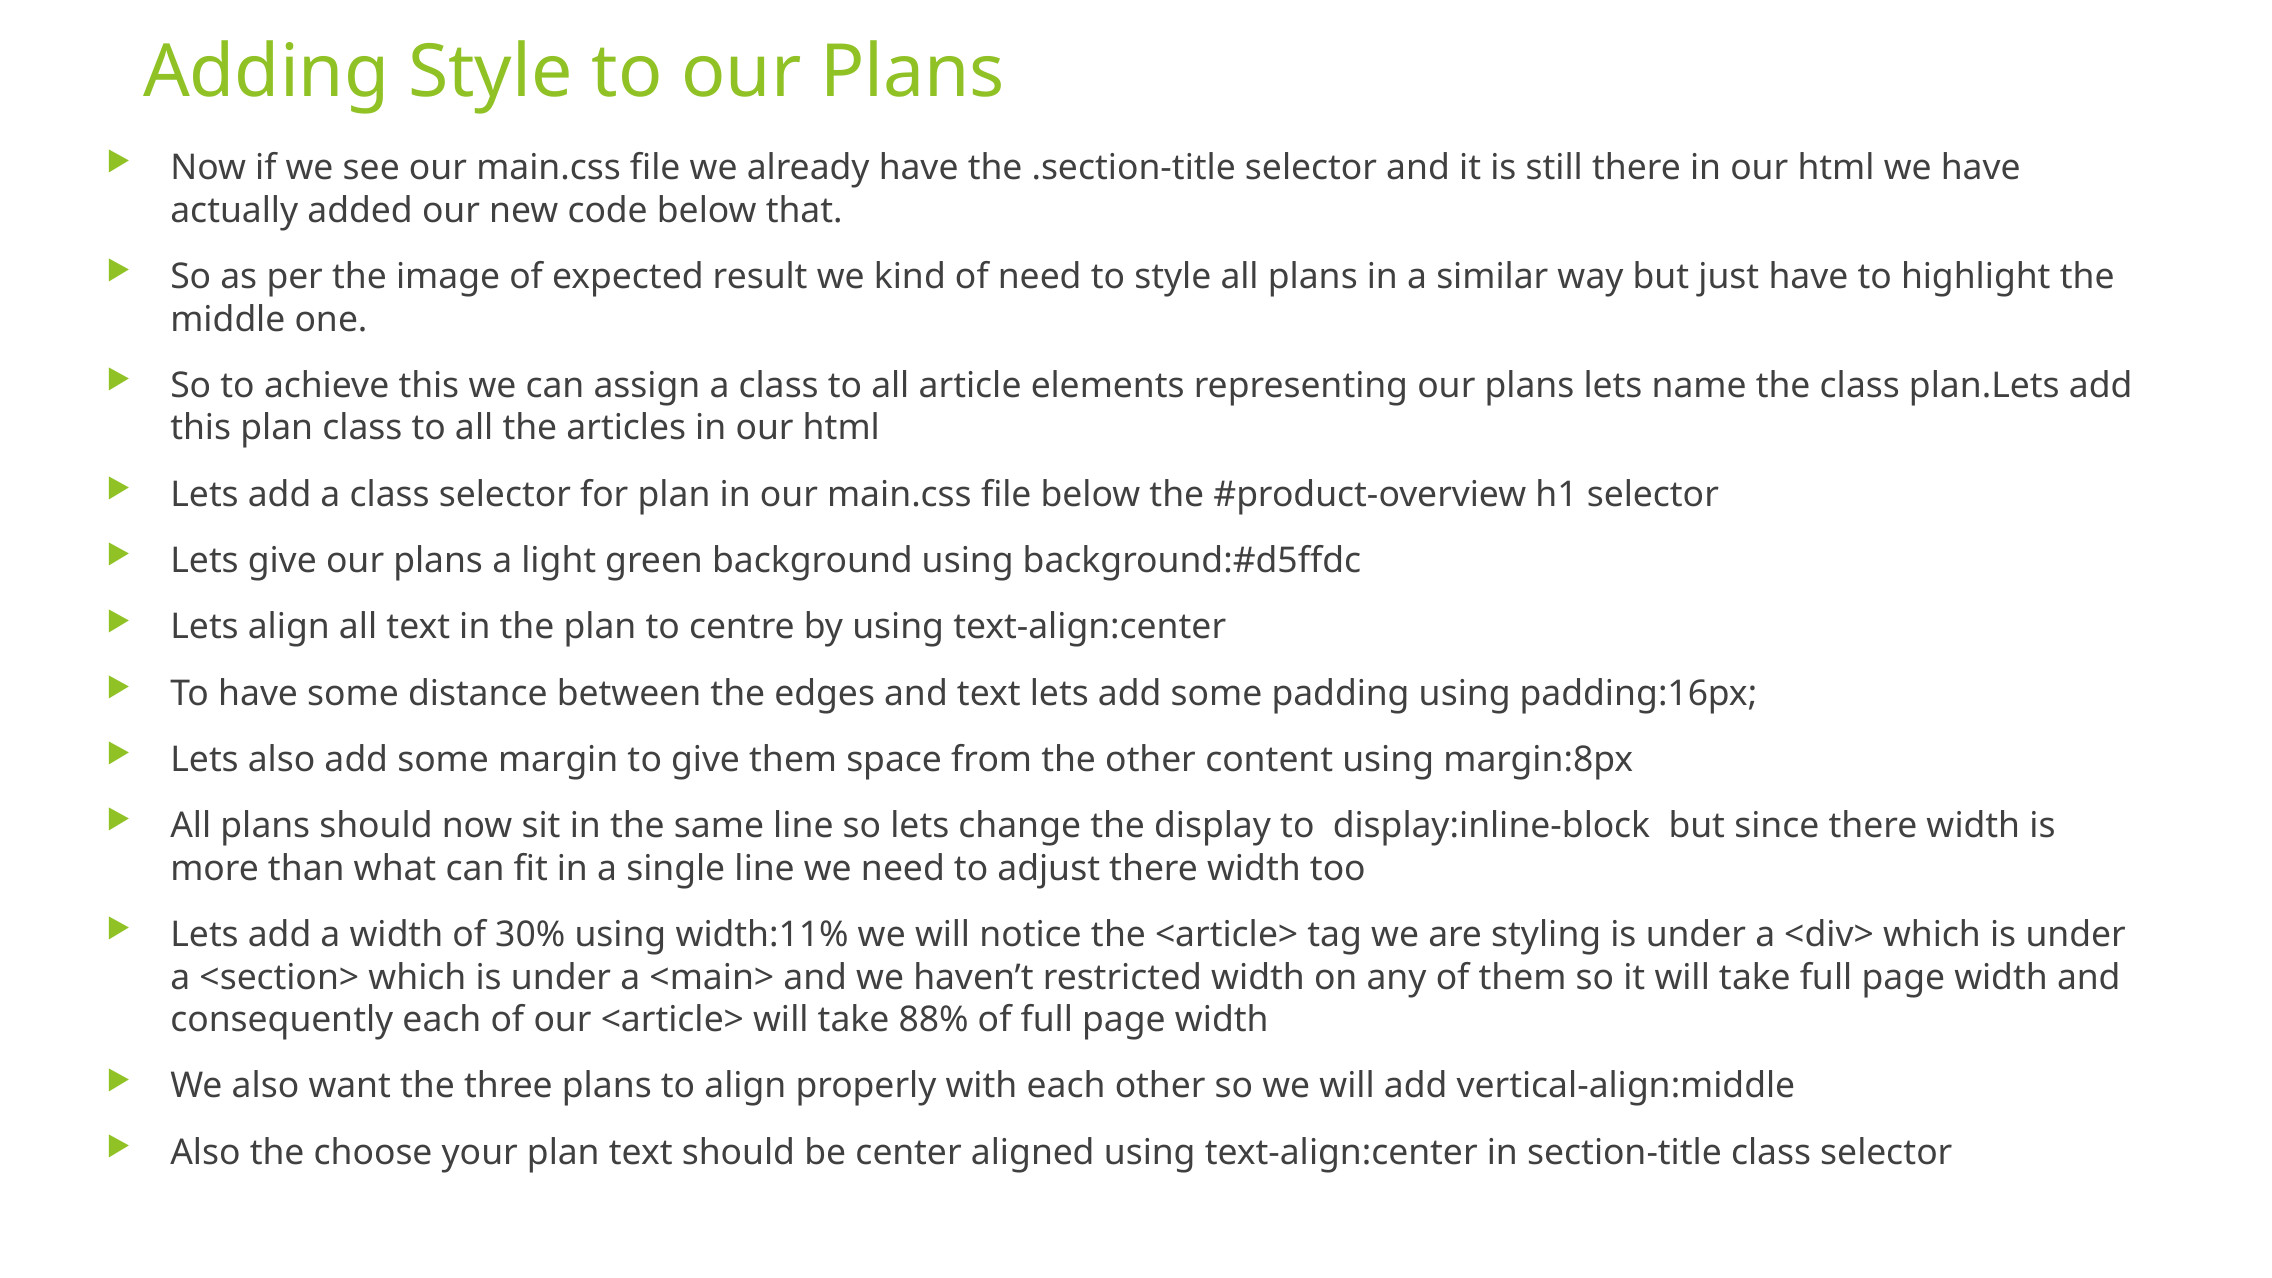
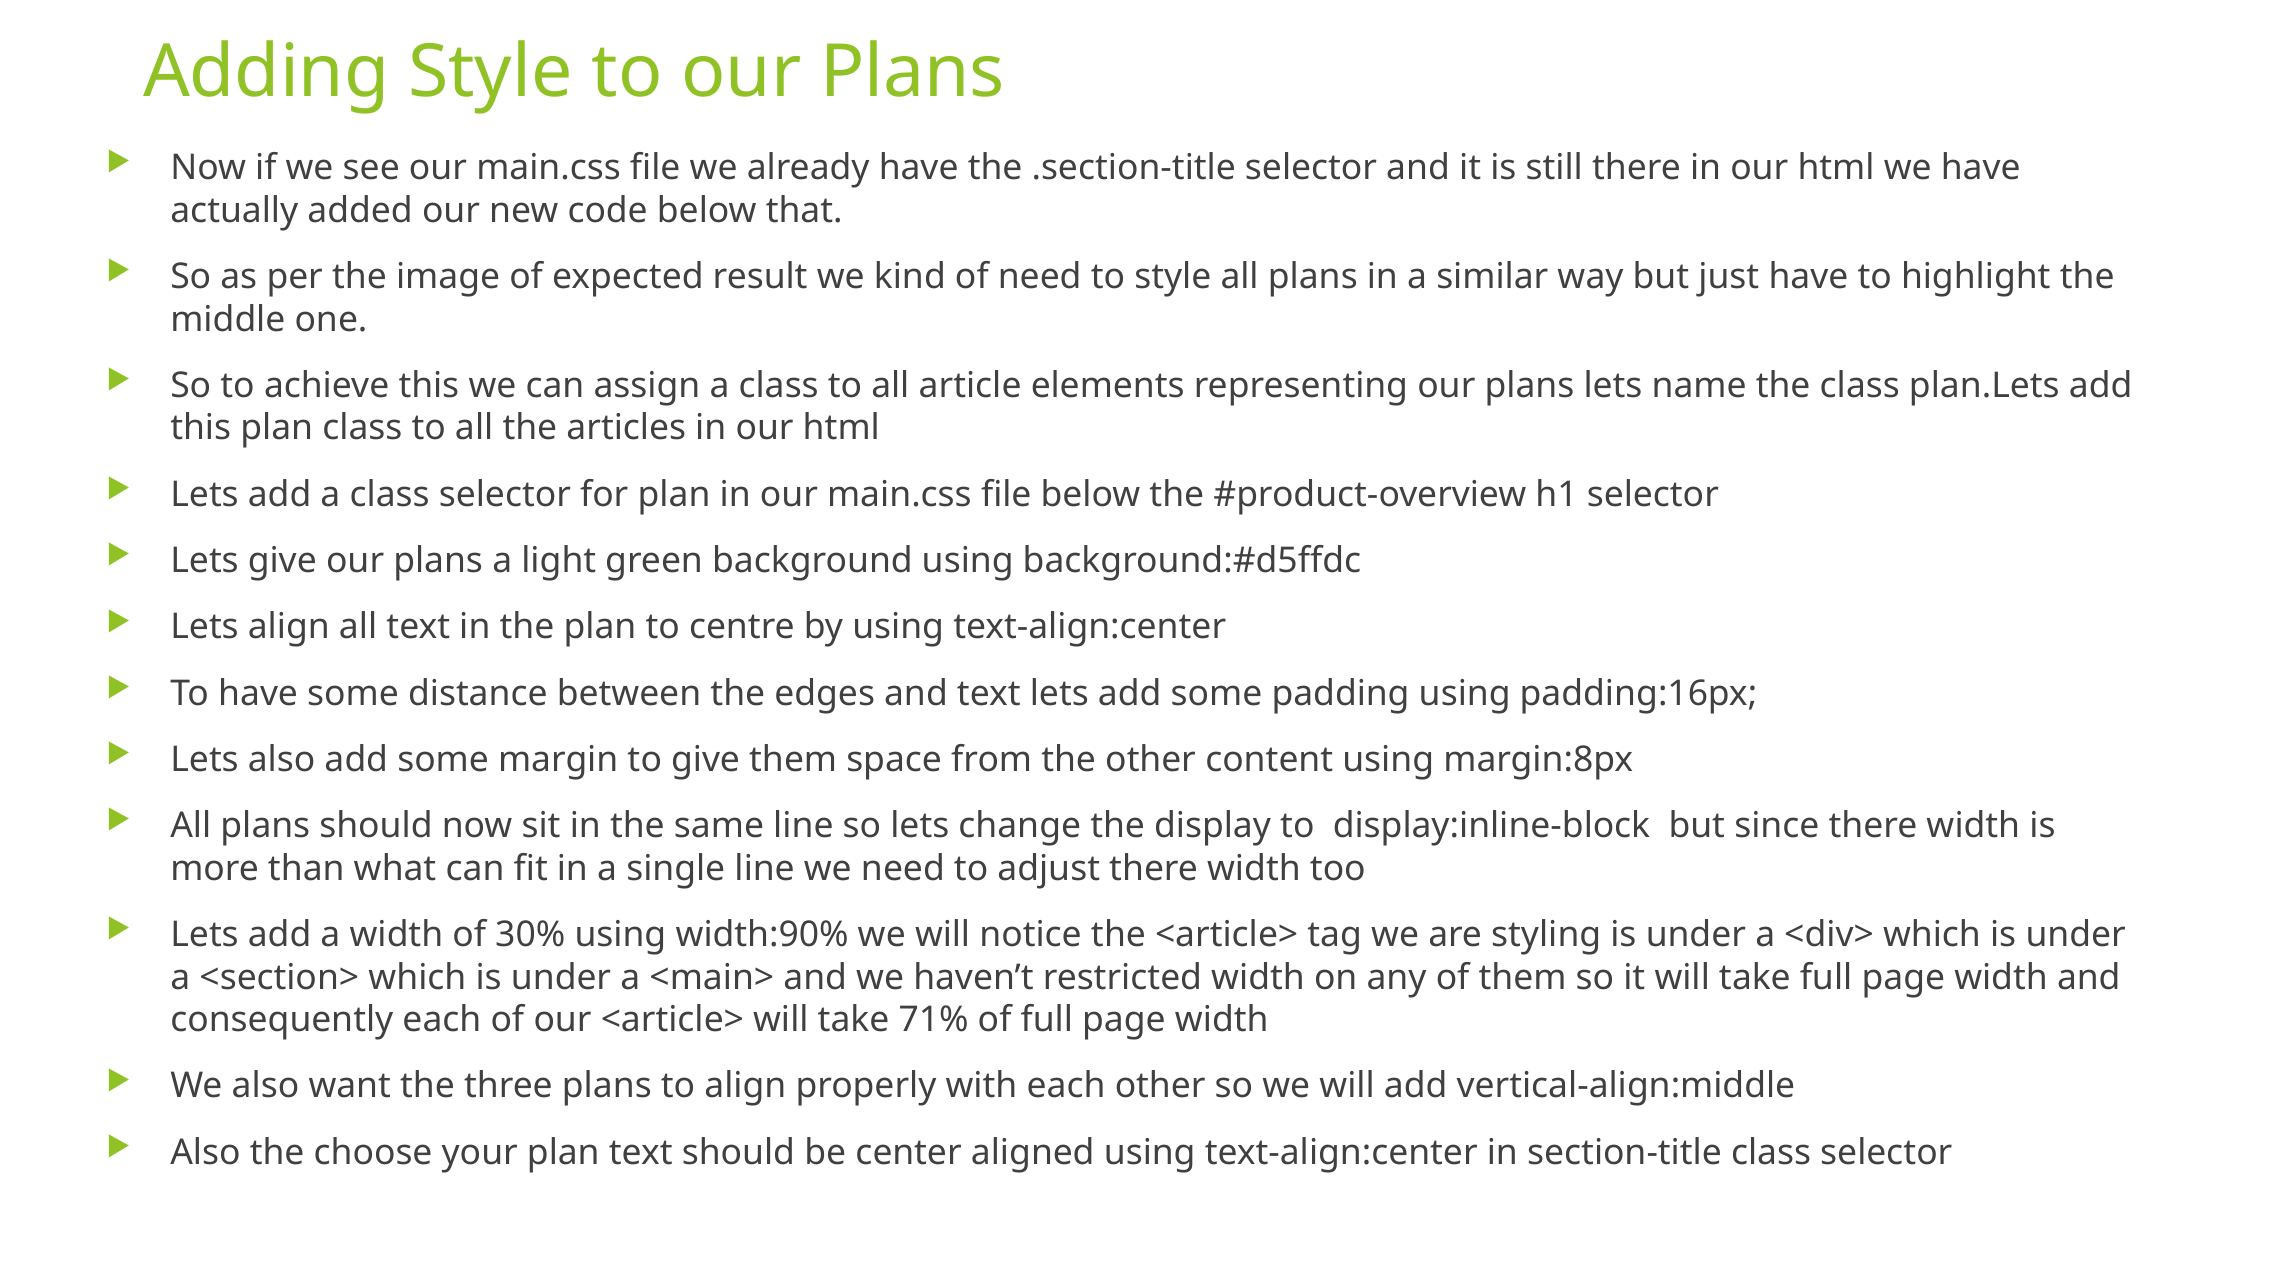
width:11%: width:11% -> width:90%
88%: 88% -> 71%
